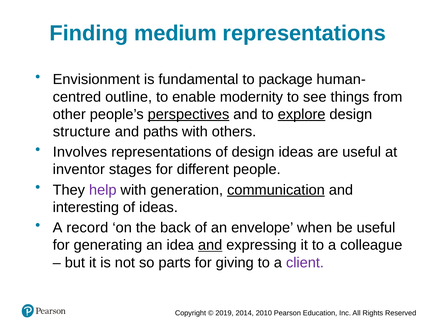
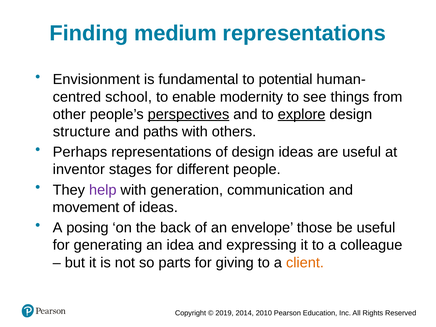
package: package -> potential
outline: outline -> school
Involves: Involves -> Perhaps
communication underline: present -> none
interesting: interesting -> movement
record: record -> posing
when: when -> those
and at (210, 245) underline: present -> none
client colour: purple -> orange
